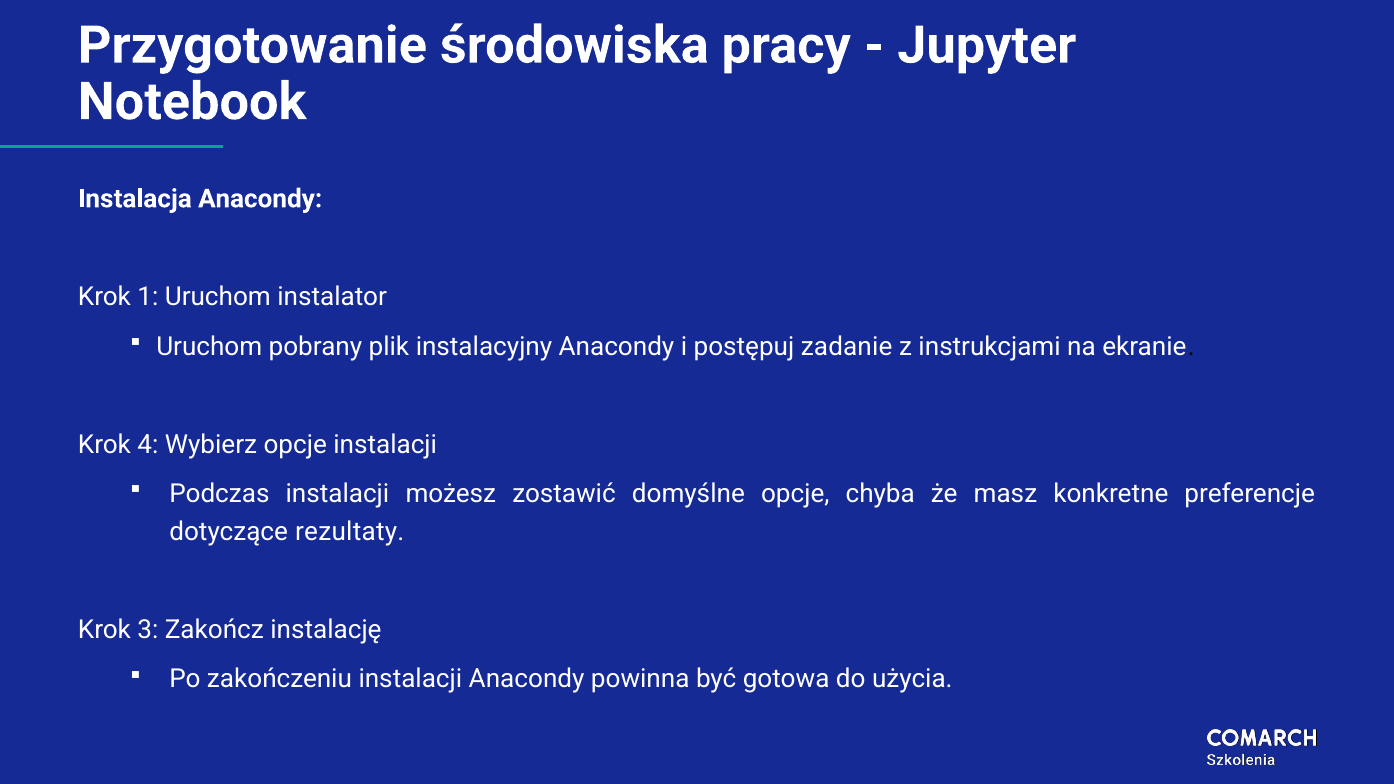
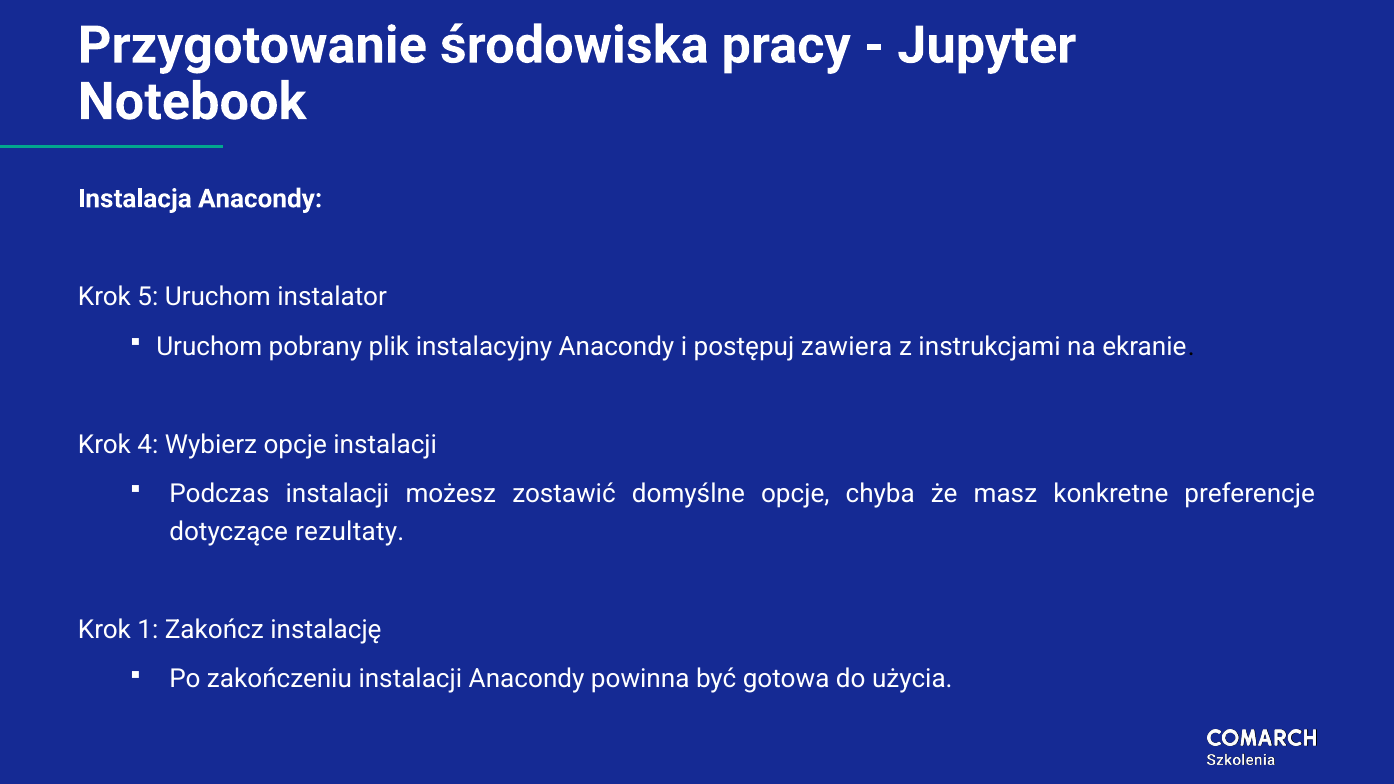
1: 1 -> 5
zadanie: zadanie -> zawiera
3: 3 -> 1
